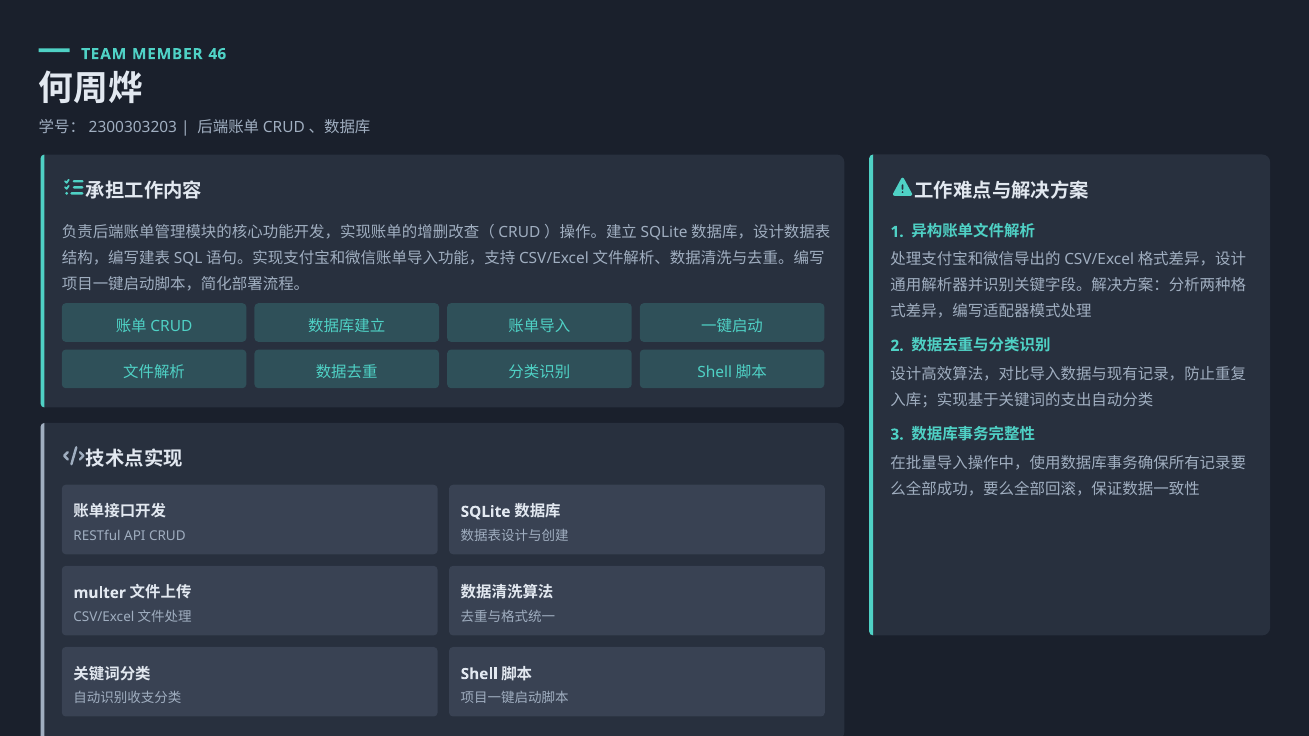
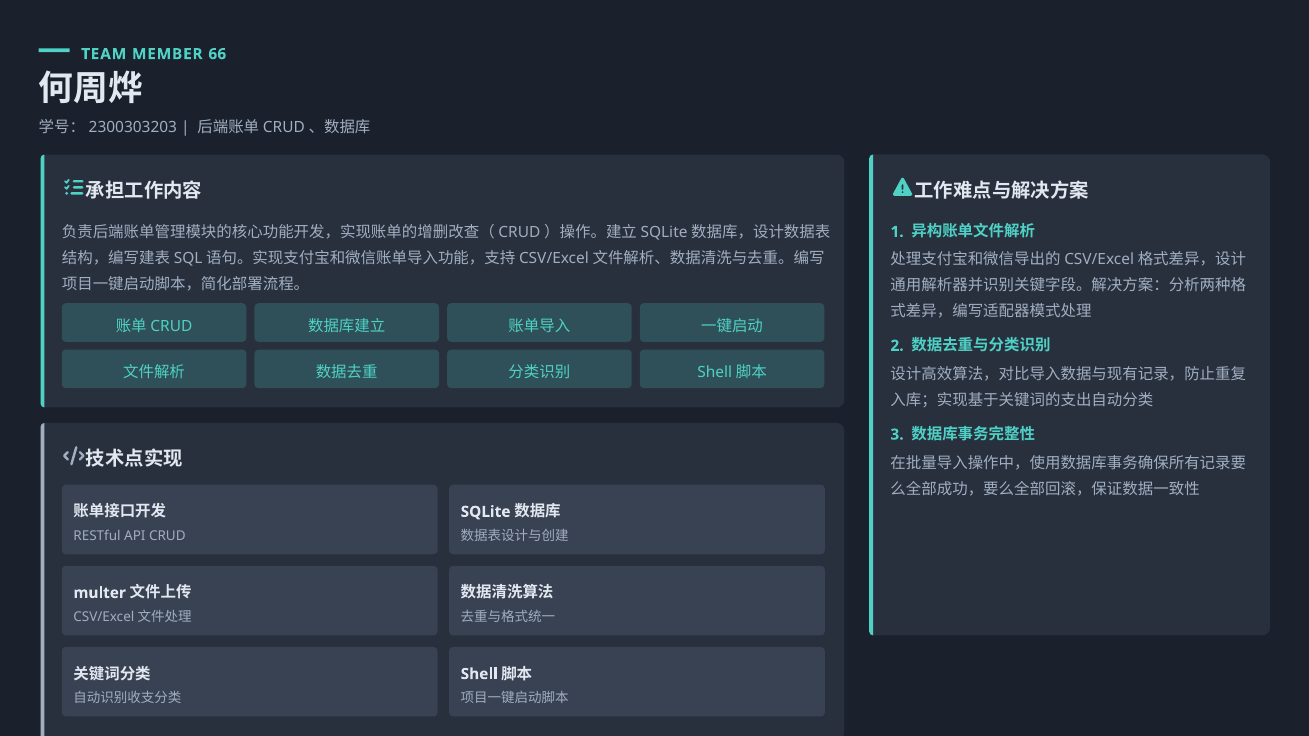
46: 46 -> 66
